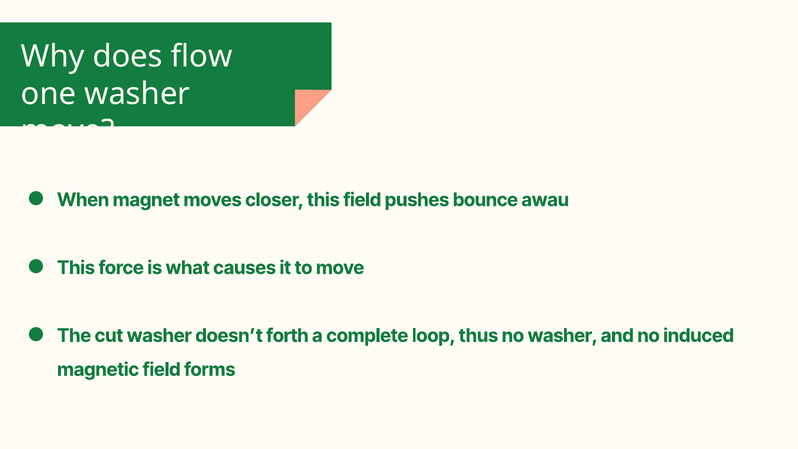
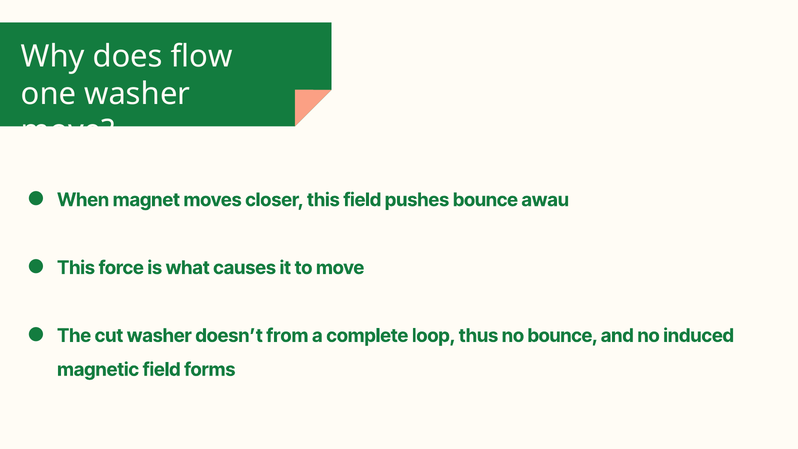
forth: forth -> from
no washer: washer -> bounce
